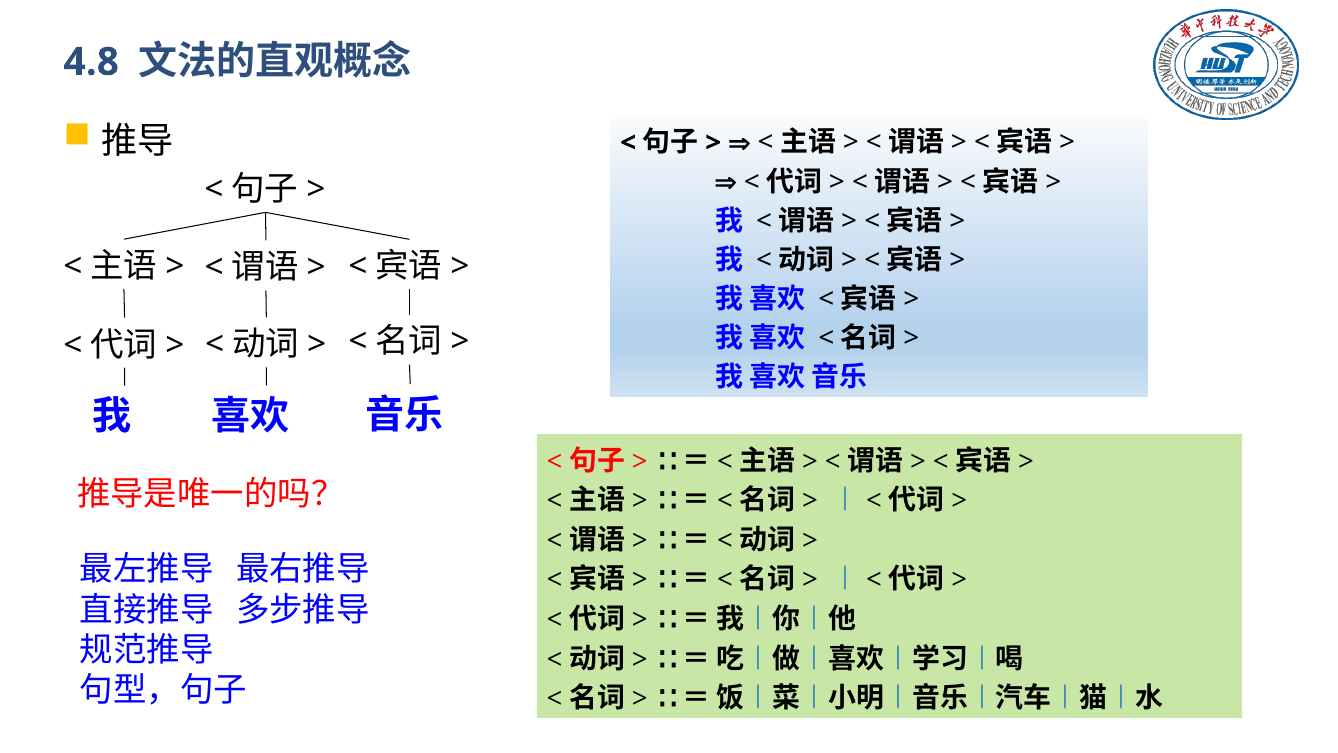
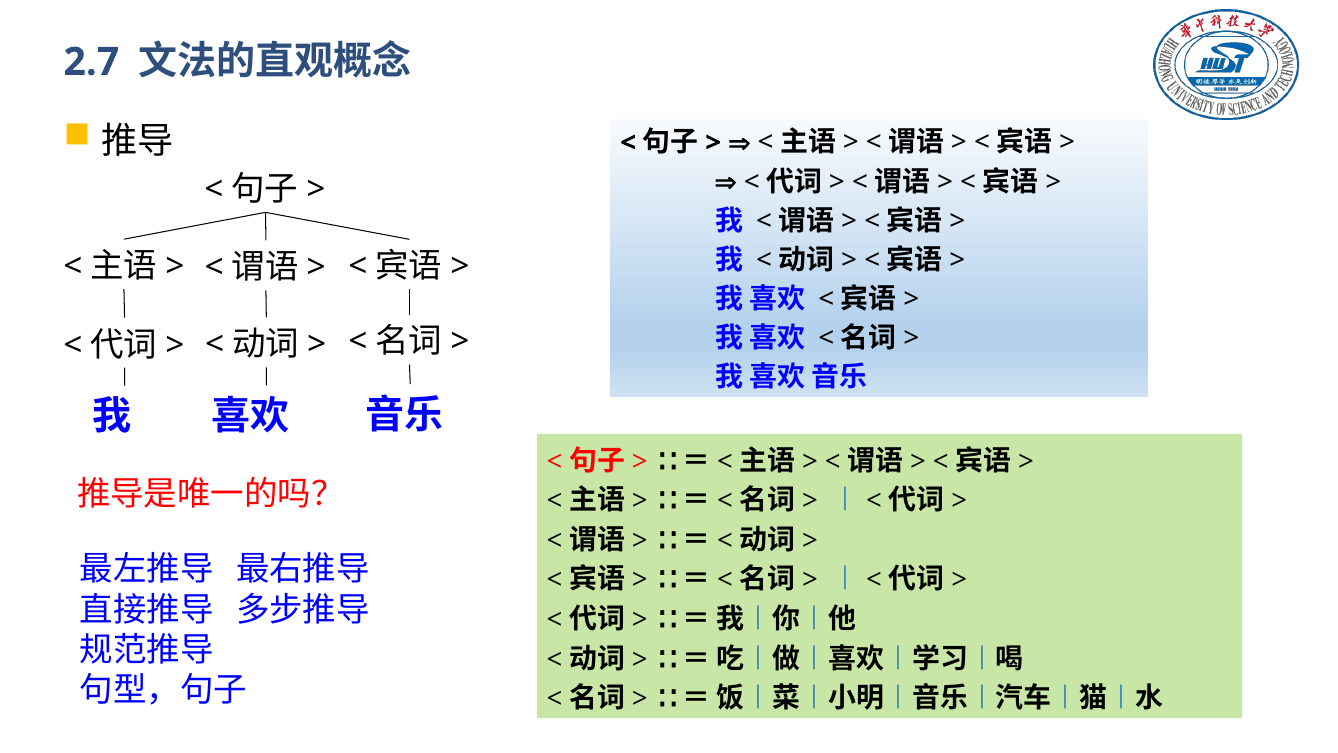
4.8: 4.8 -> 2.7
